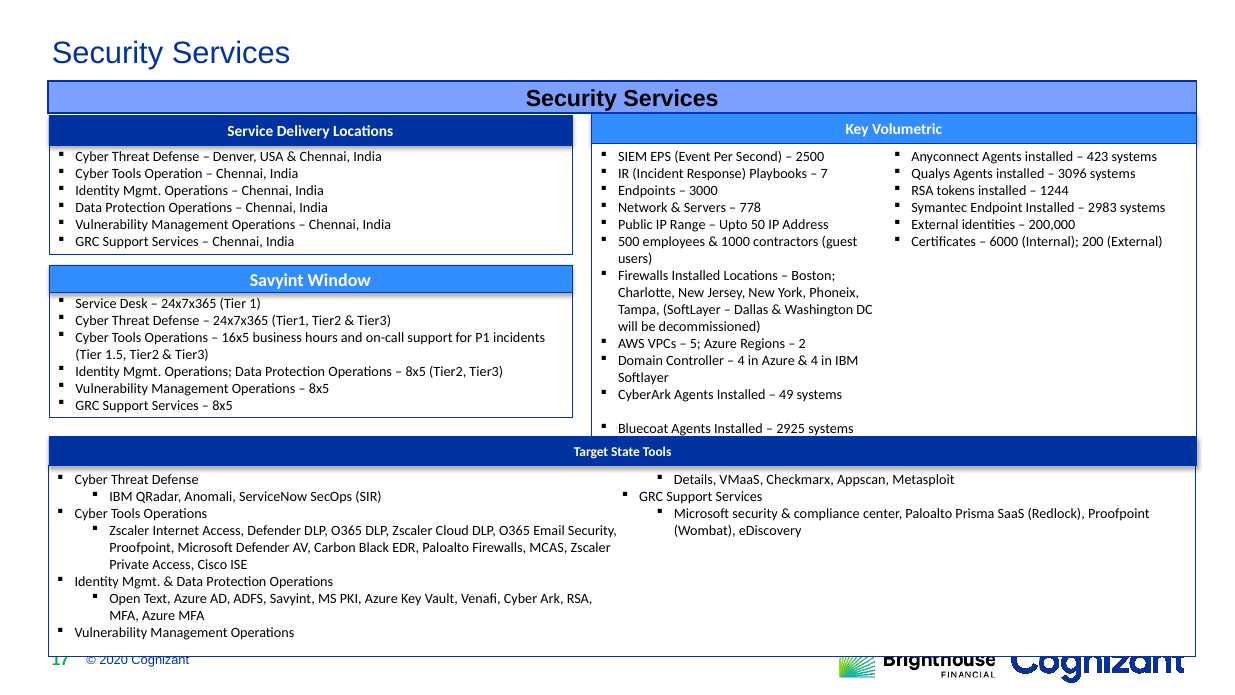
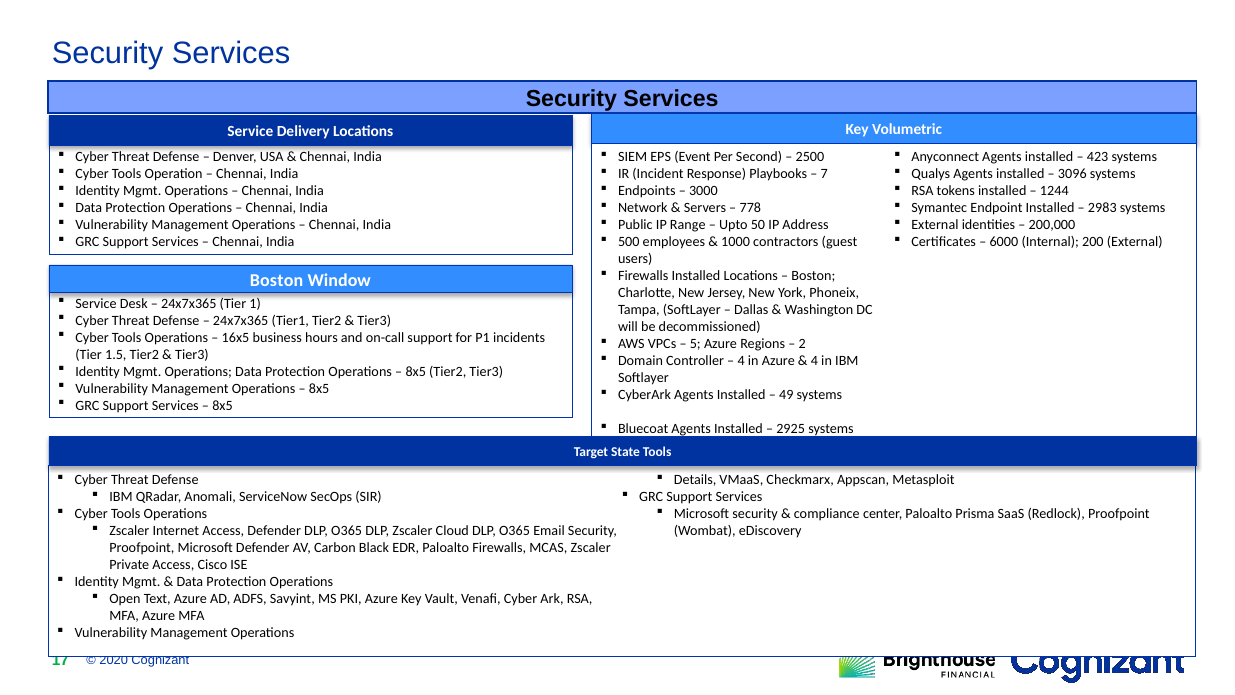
Savyint at (277, 280): Savyint -> Boston
